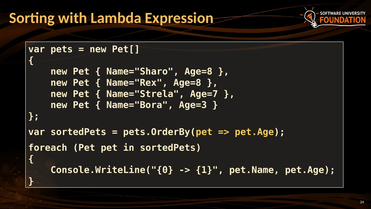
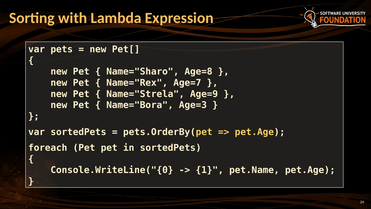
Name="Rex Age=8: Age=8 -> Age=7
Age=7: Age=7 -> Age=9
